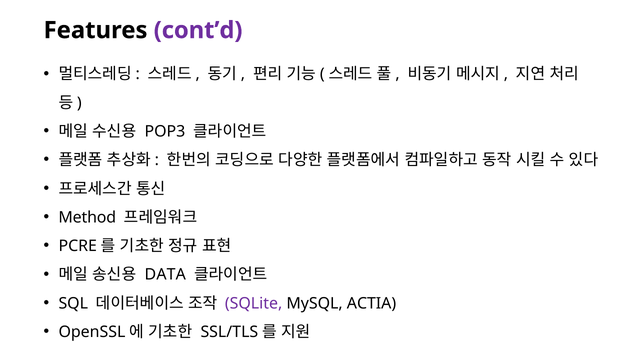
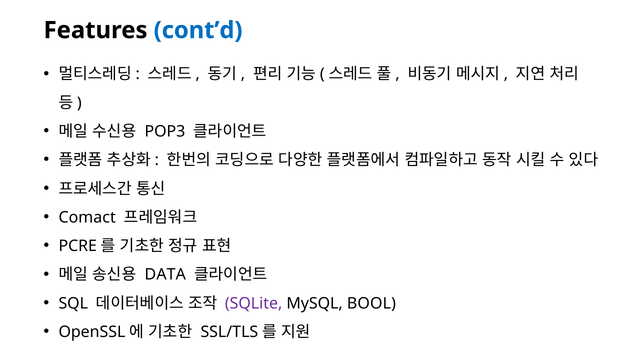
cont’d colour: purple -> blue
Method: Method -> Comact
ACTIA: ACTIA -> BOOL
